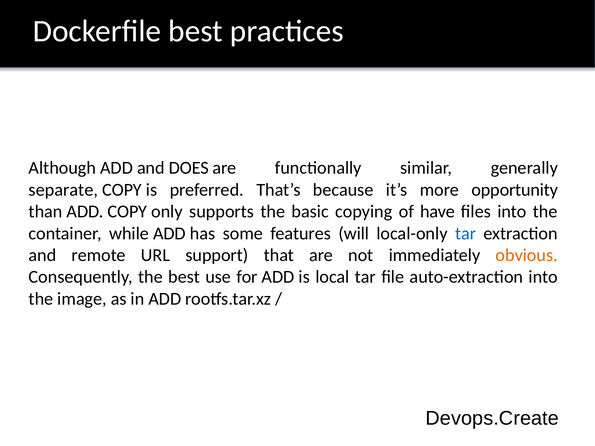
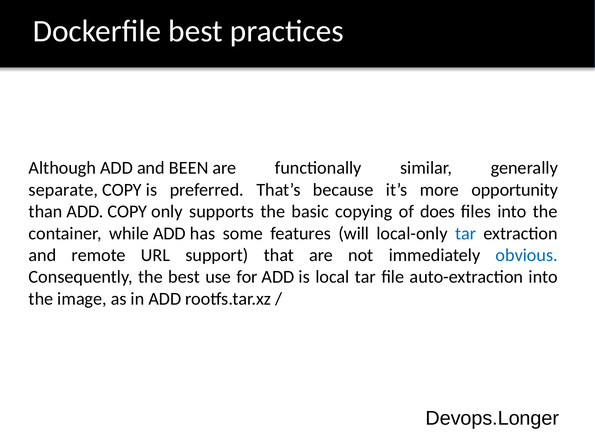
DOES: DOES -> BEEN
have: have -> does
obvious colour: orange -> blue
Devops.Create: Devops.Create -> Devops.Longer
